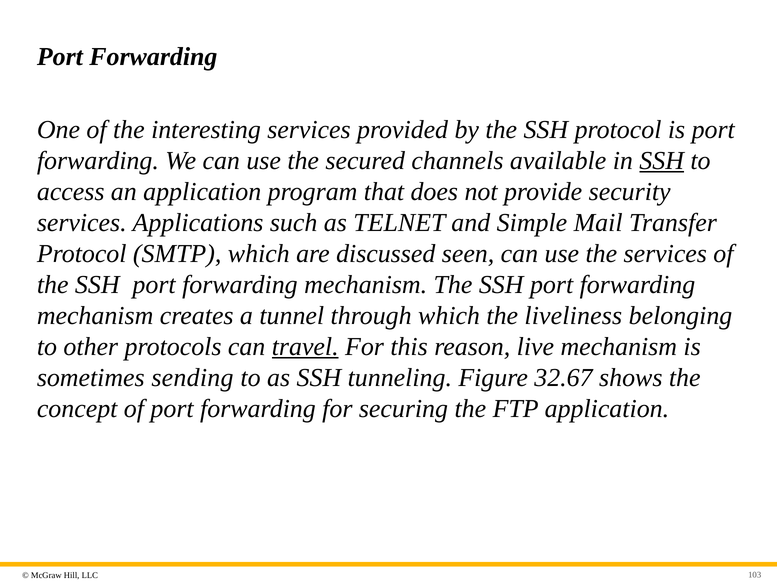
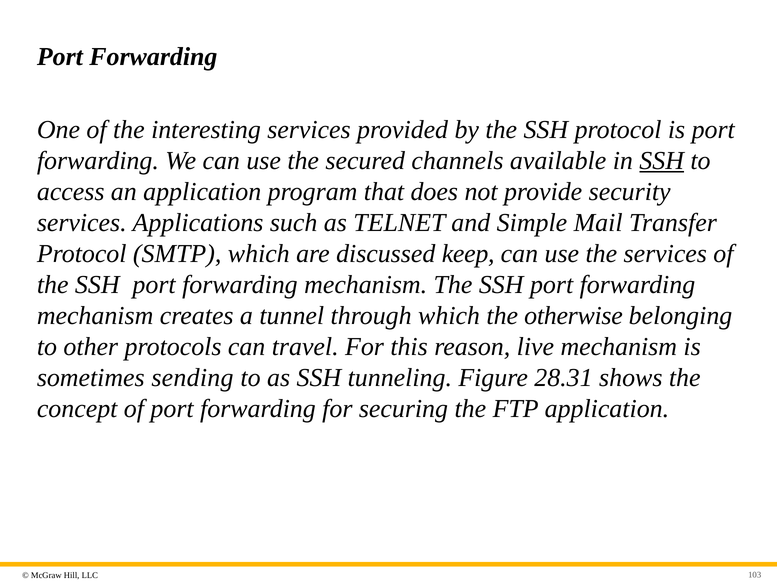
seen: seen -> keep
liveliness: liveliness -> otherwise
travel underline: present -> none
32.67: 32.67 -> 28.31
